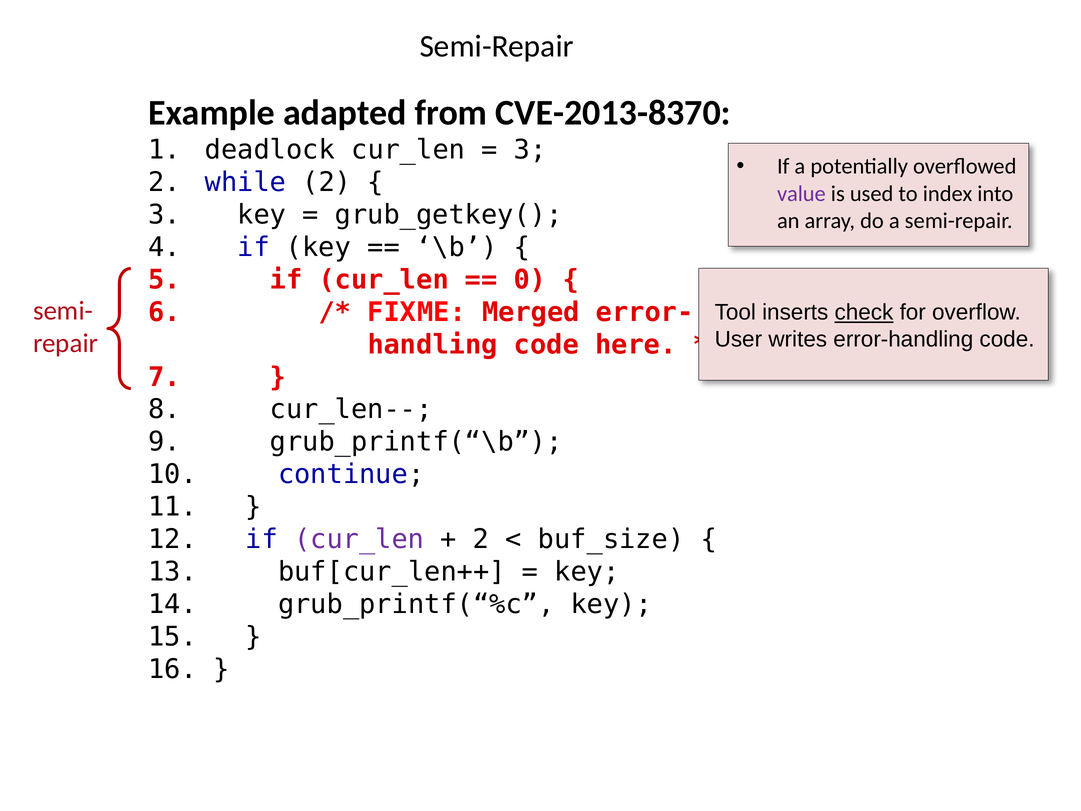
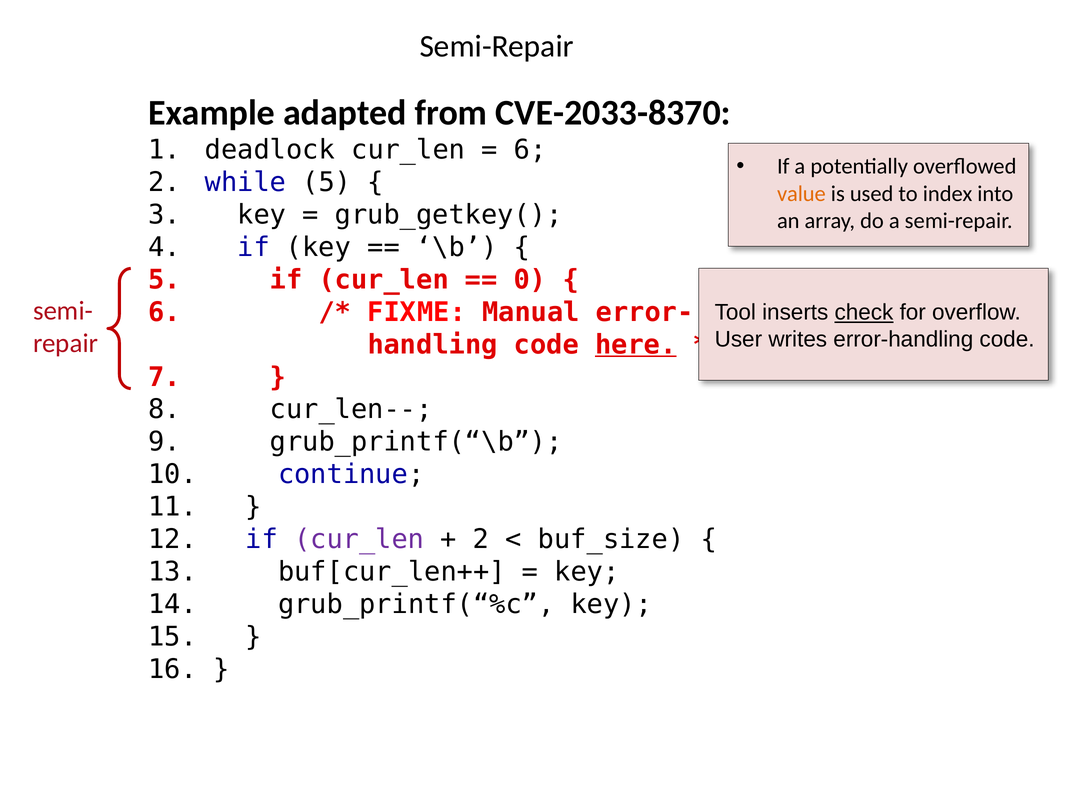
CVE-2013-8370: CVE-2013-8370 -> CVE-2033-8370
3 at (530, 150): 3 -> 6
while 2: 2 -> 5
value colour: purple -> orange
Merged: Merged -> Manual
here underline: none -> present
